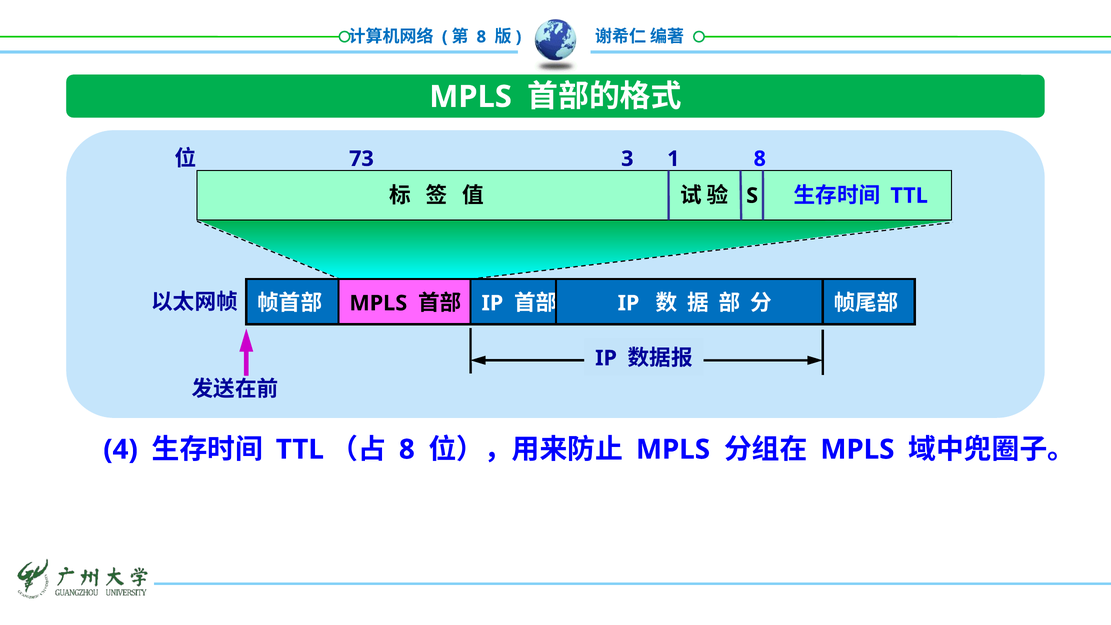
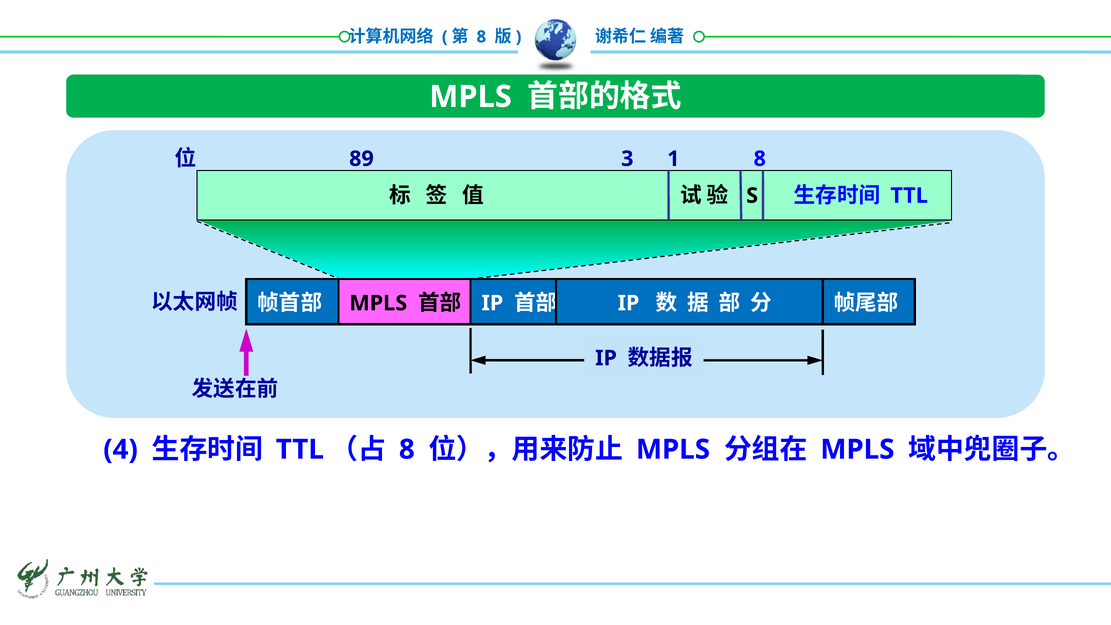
73: 73 -> 89
